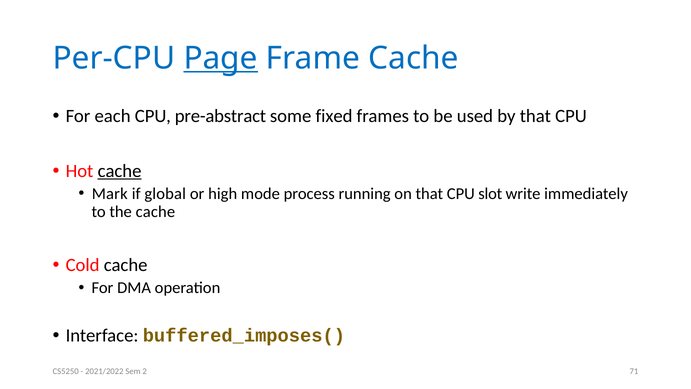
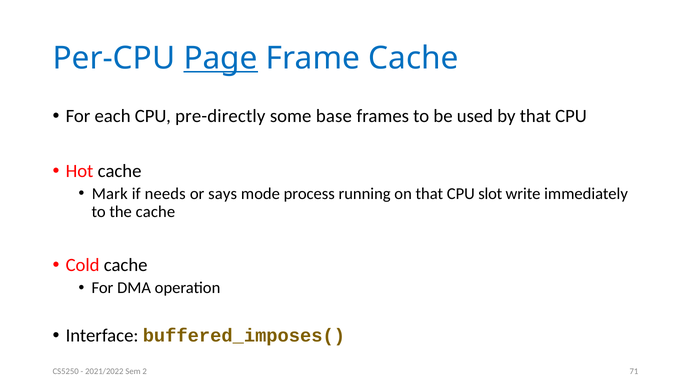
pre-abstract: pre-abstract -> pre-directly
fixed: fixed -> base
cache at (120, 171) underline: present -> none
global: global -> needs
high: high -> says
